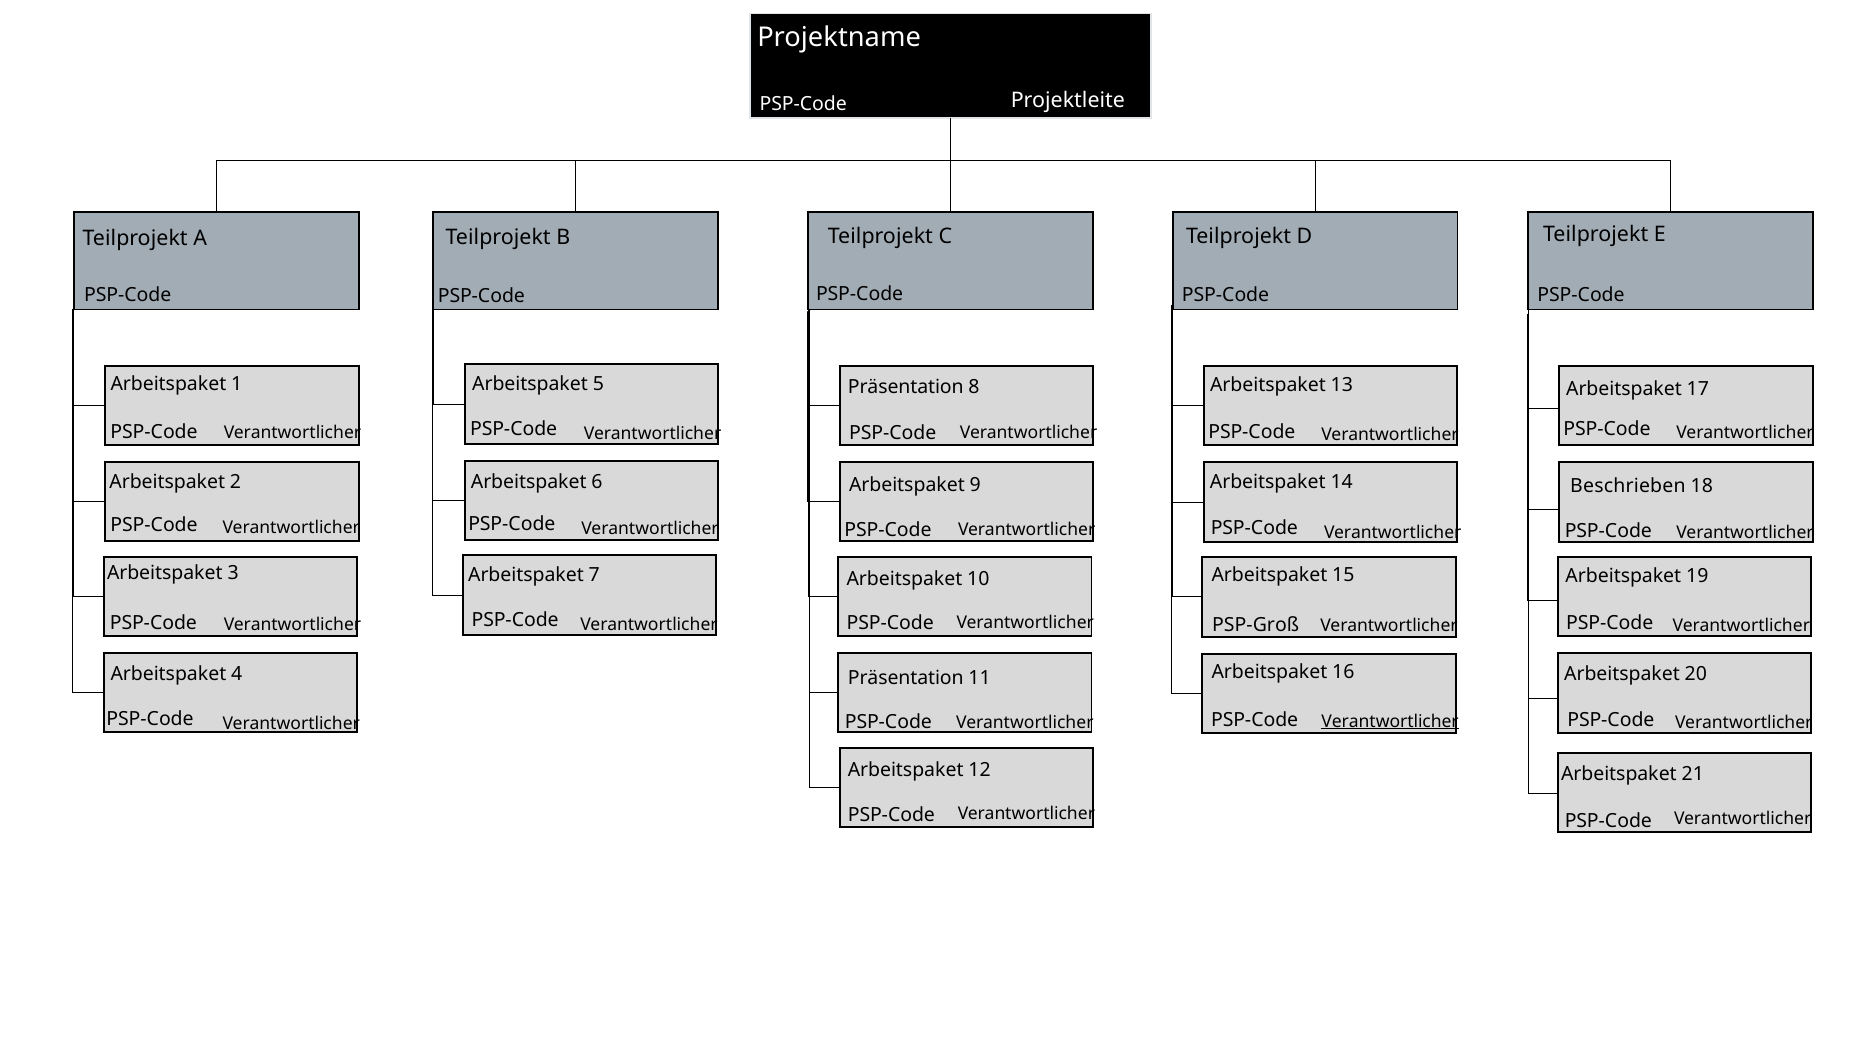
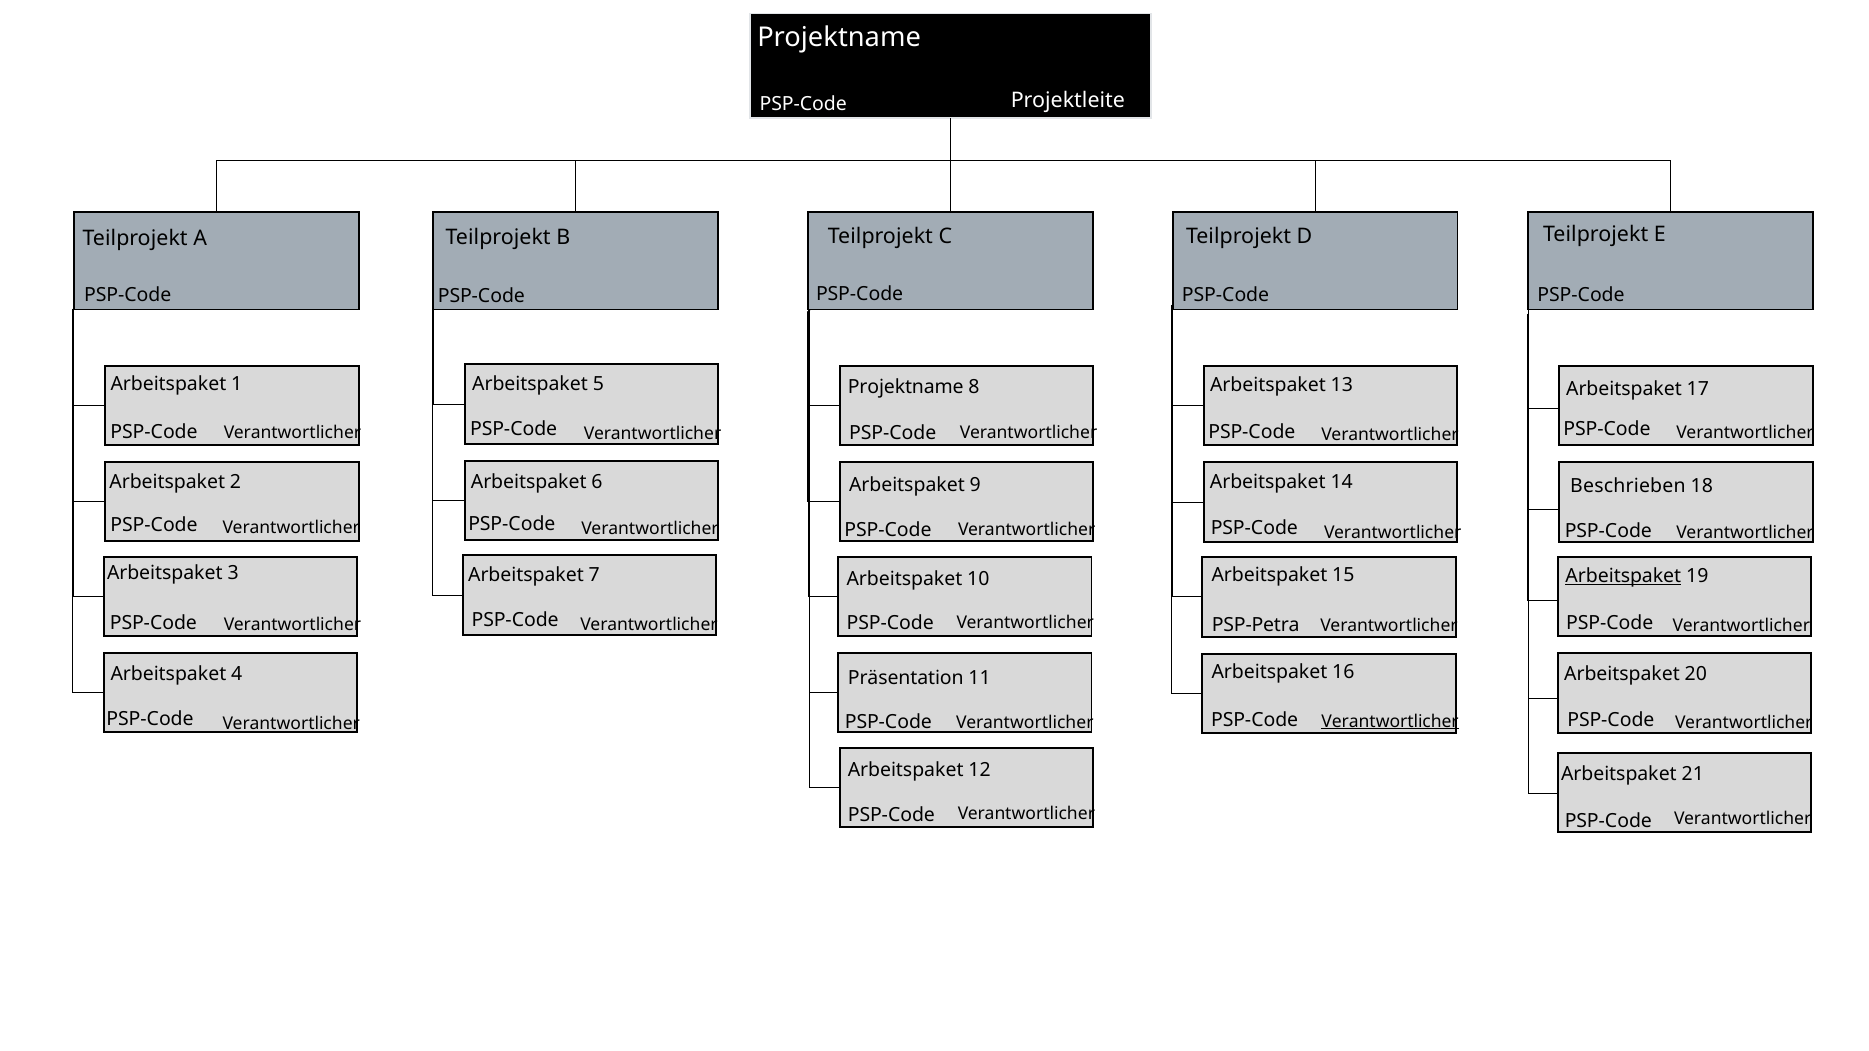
Präsentation at (906, 387): Präsentation -> Projektname
Arbeitspaket at (1623, 576) underline: none -> present
PSP-Groß: PSP-Groß -> PSP-Petra
